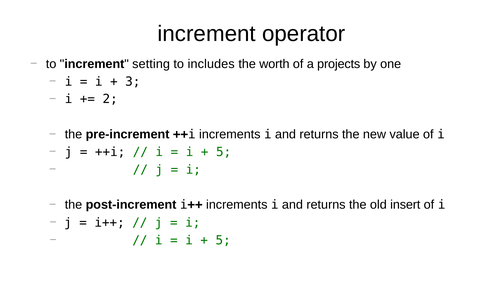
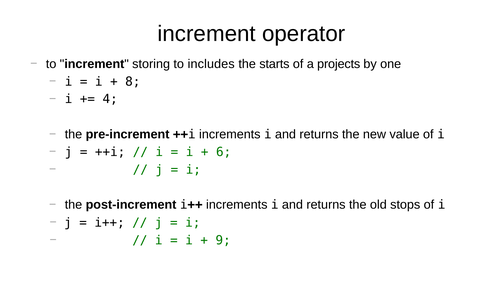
setting: setting -> storing
worth: worth -> starts
3: 3 -> 8
2: 2 -> 4
5 at (224, 152): 5 -> 6
insert: insert -> stops
5 at (223, 240): 5 -> 9
